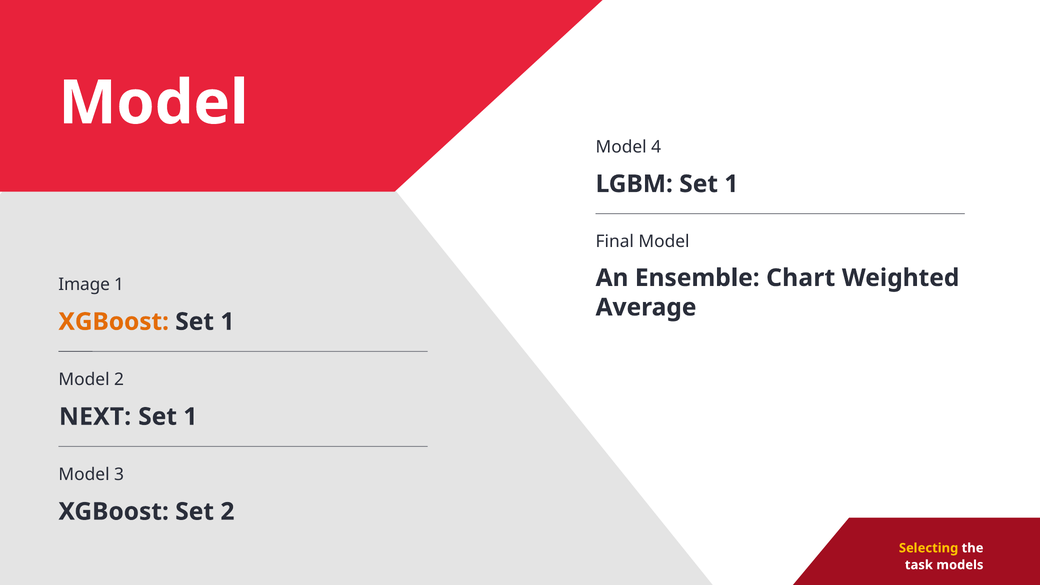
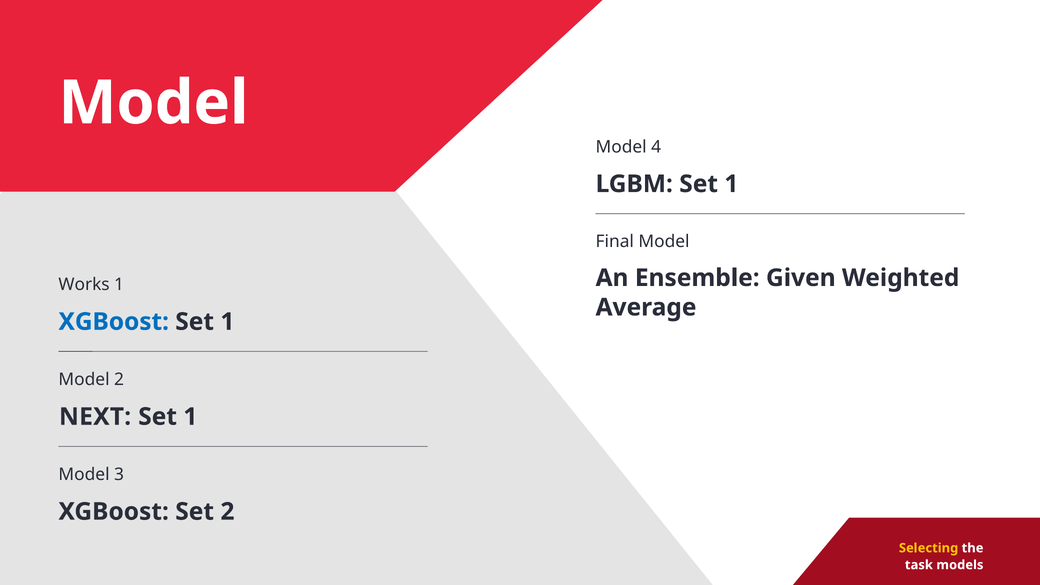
Chart: Chart -> Given
Image: Image -> Works
XGBoost at (114, 322) colour: orange -> blue
